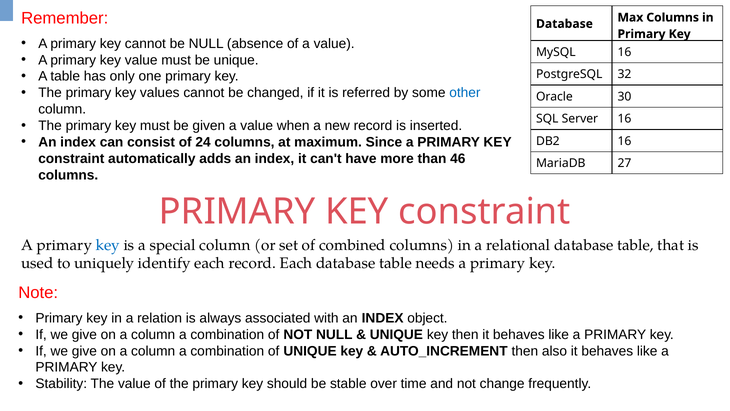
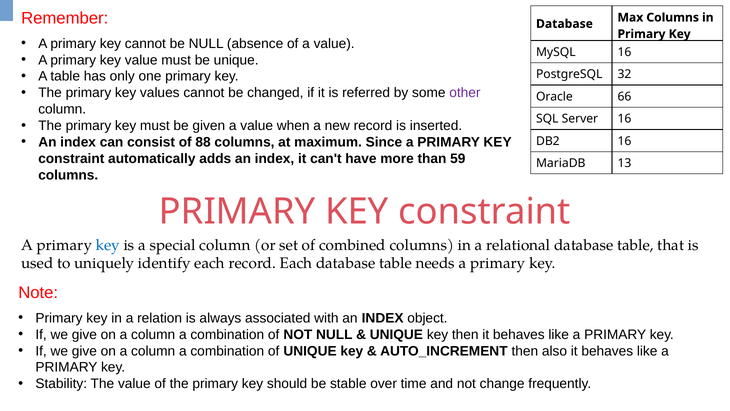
other colour: blue -> purple
30: 30 -> 66
24: 24 -> 88
46: 46 -> 59
27: 27 -> 13
